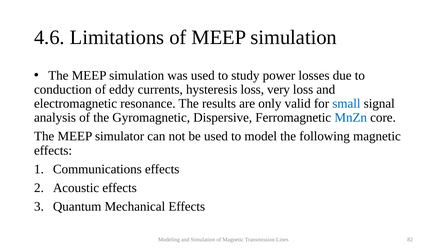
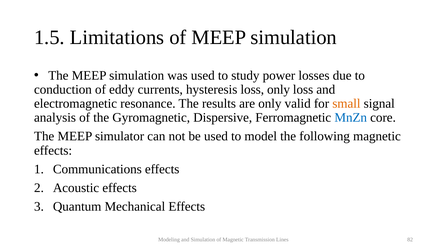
4.6: 4.6 -> 1.5
loss very: very -> only
small colour: blue -> orange
